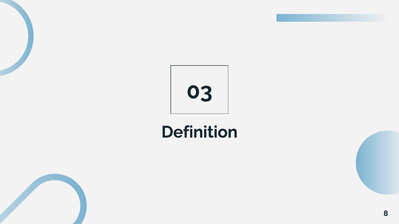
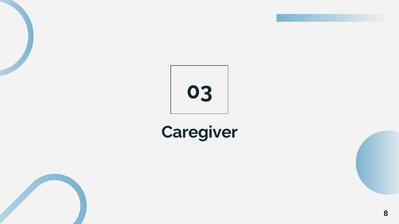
Definition: Definition -> Caregiver
